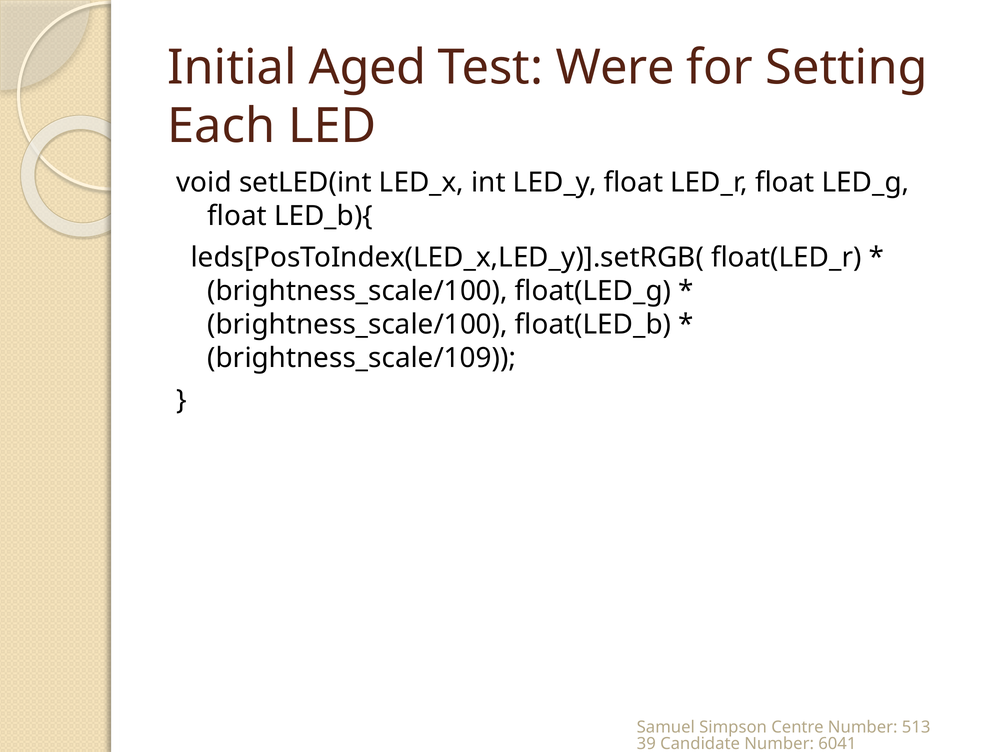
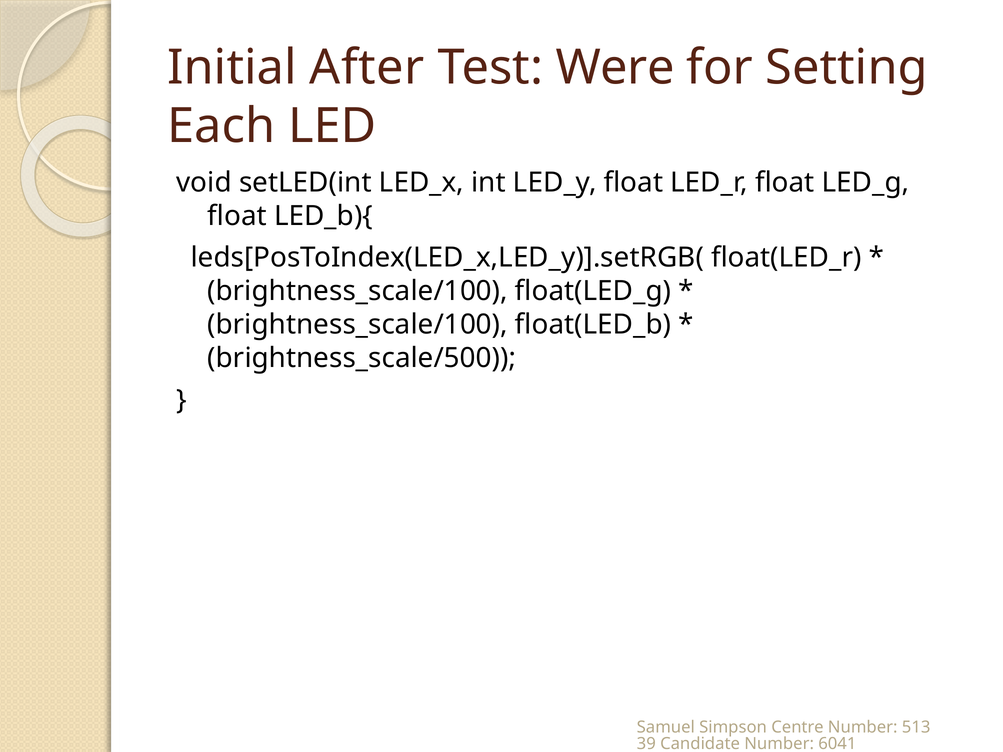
Aged: Aged -> After
brightness_scale/109: brightness_scale/109 -> brightness_scale/500
